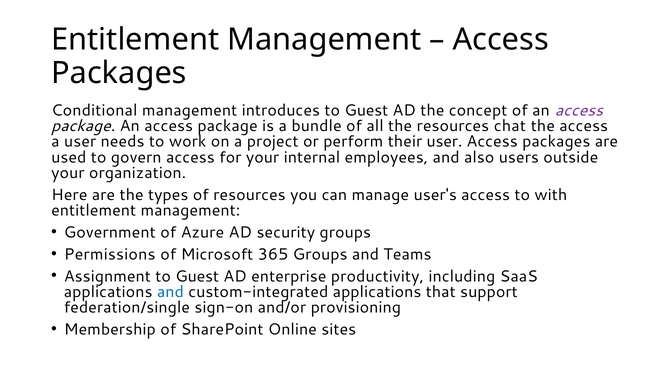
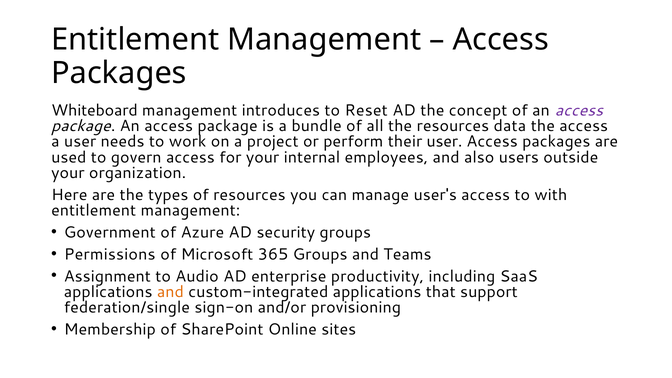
Conditional: Conditional -> Whiteboard
introduces to Guest: Guest -> Reset
chat: chat -> data
Assignment to Guest: Guest -> Audio
and at (170, 292) colour: blue -> orange
